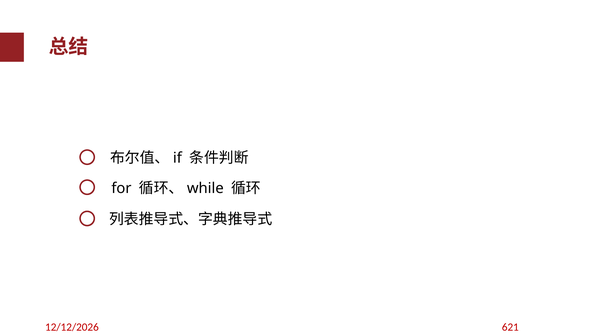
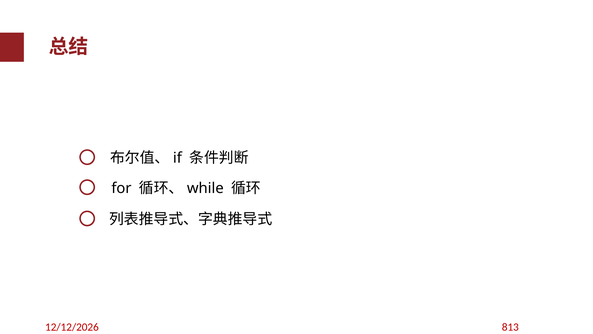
621: 621 -> 813
